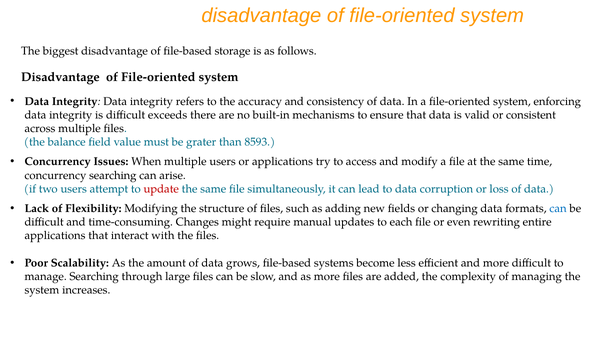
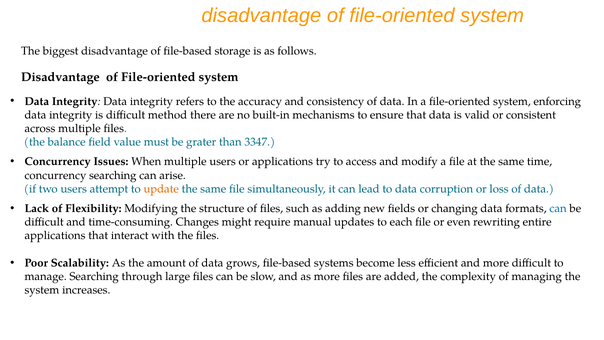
exceeds: exceeds -> method
8593: 8593 -> 3347
update colour: red -> orange
